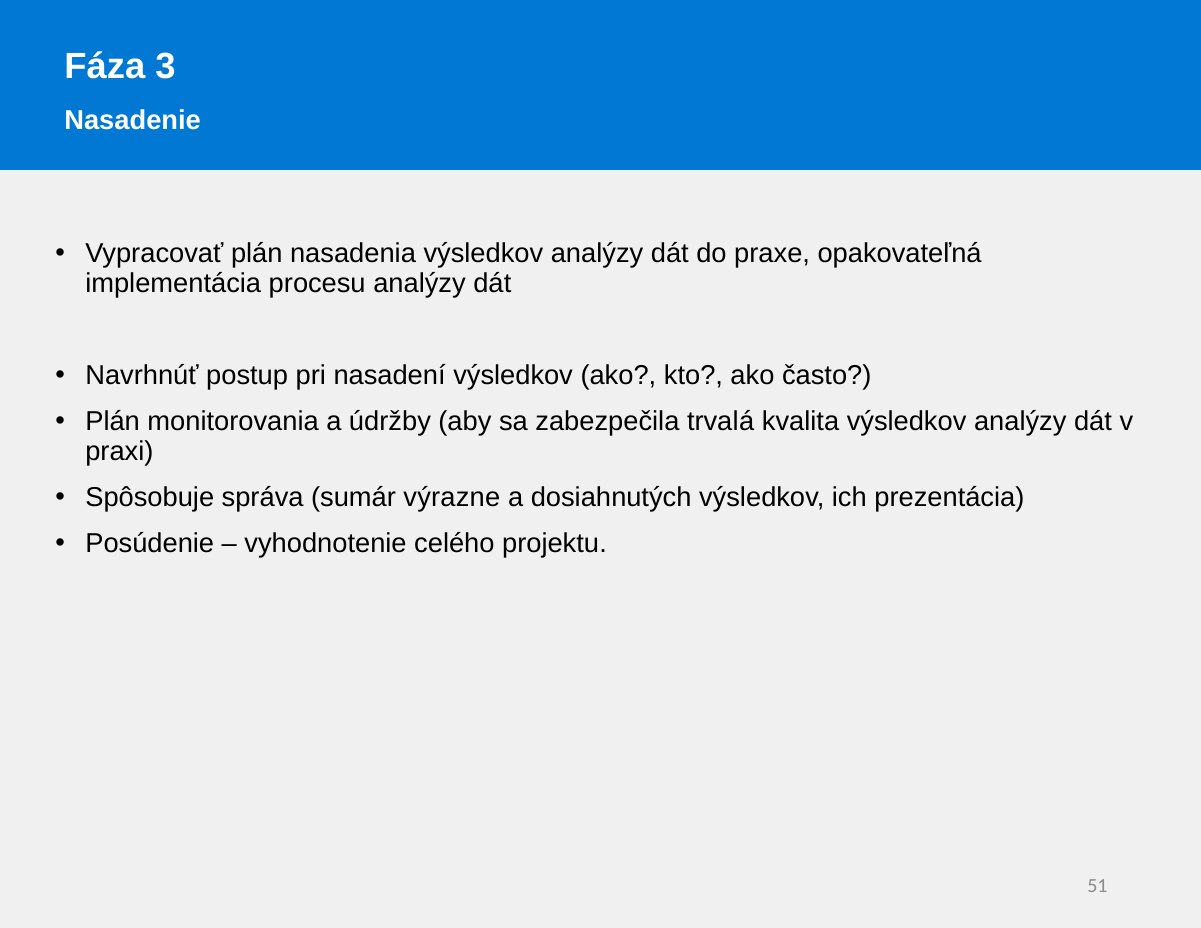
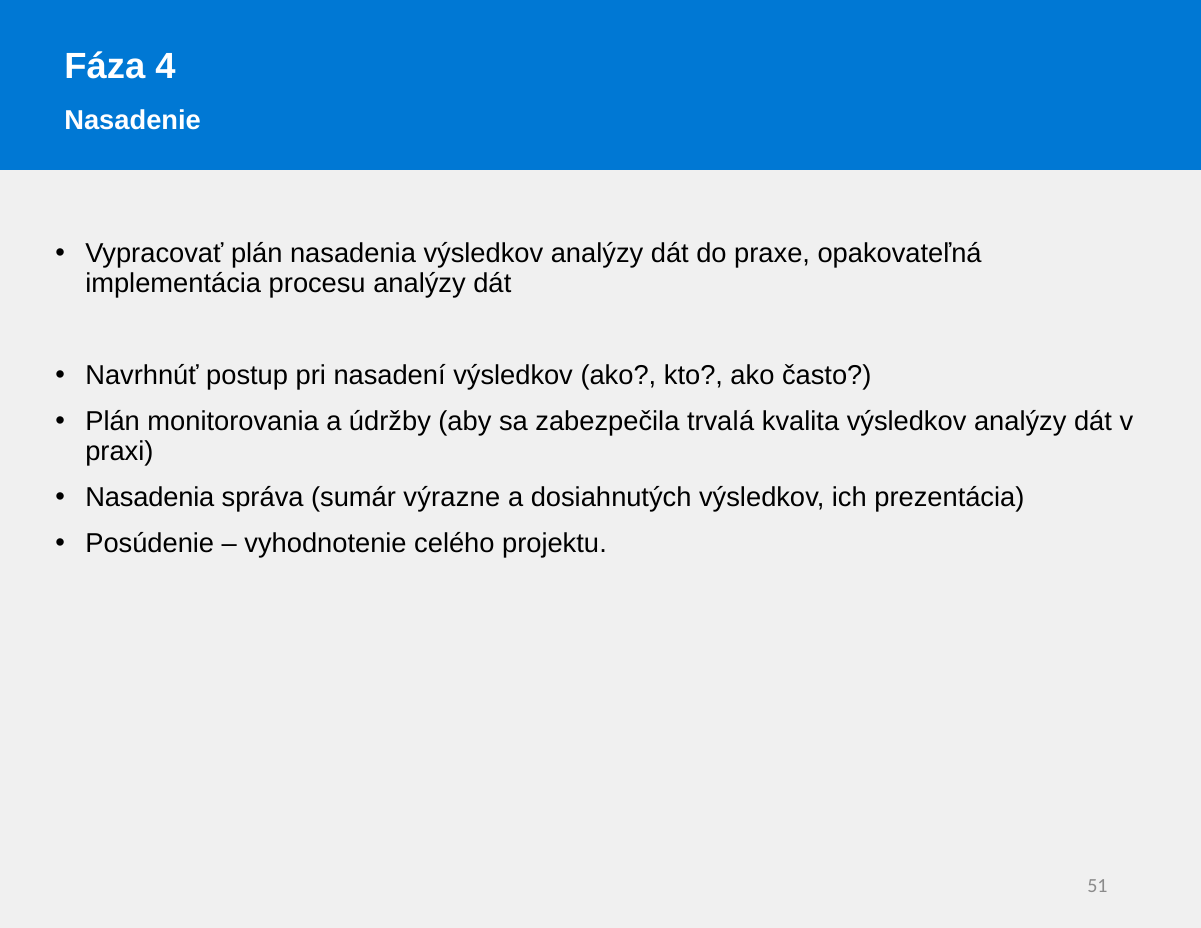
3: 3 -> 4
Spôsobuje at (150, 497): Spôsobuje -> Nasadenia
